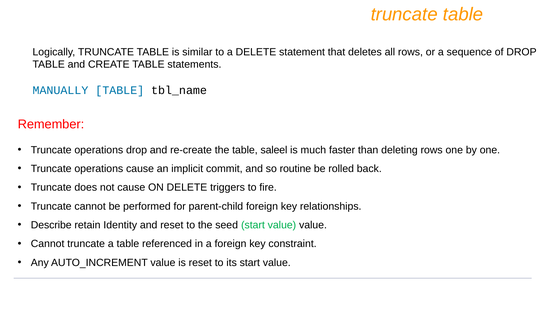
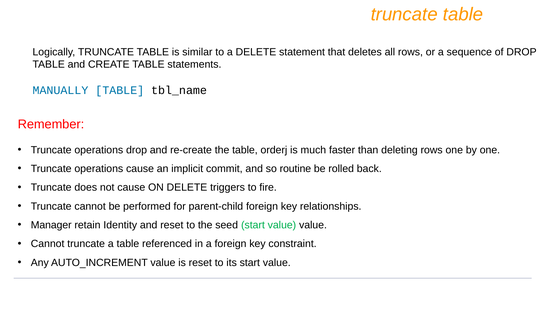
saleel: saleel -> orderj
Describe: Describe -> Manager
